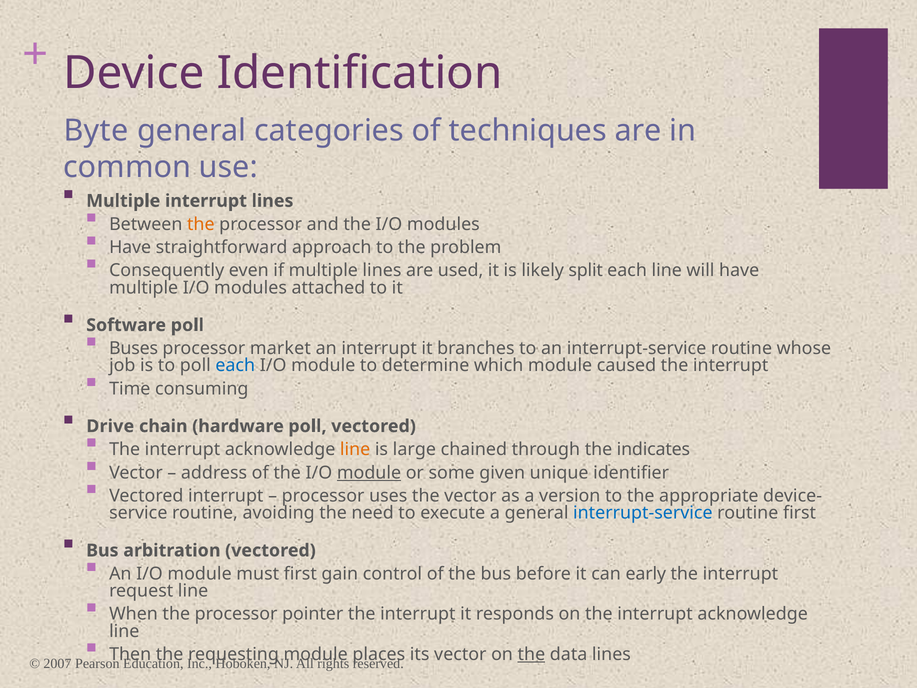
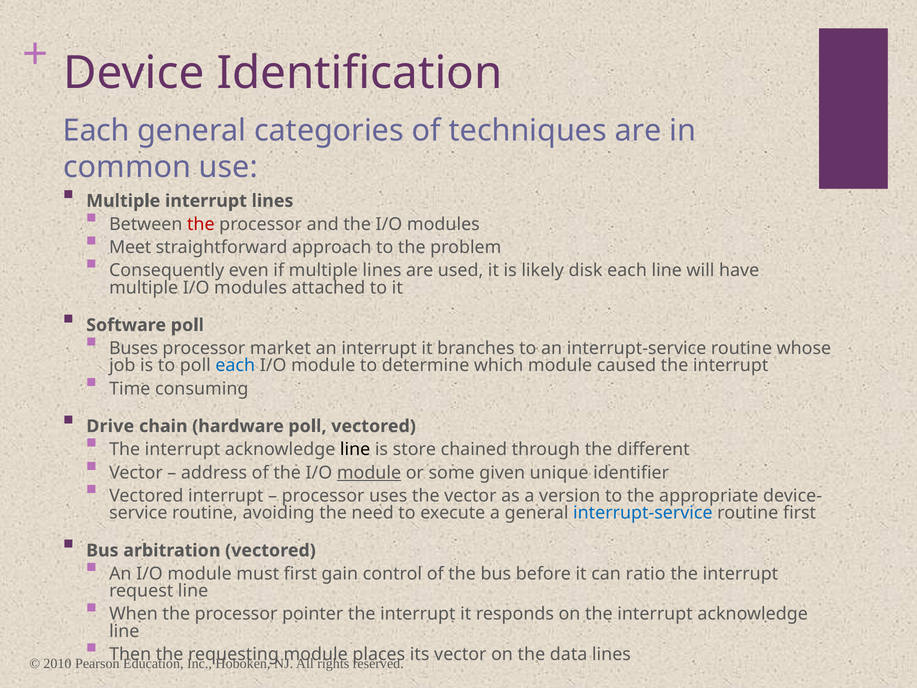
Byte at (96, 131): Byte -> Each
the at (201, 224) colour: orange -> red
Have at (130, 247): Have -> Meet
split: split -> disk
line at (355, 449) colour: orange -> black
large: large -> store
indicates: indicates -> different
early: early -> ratio
the at (531, 654) underline: present -> none
2007: 2007 -> 2010
